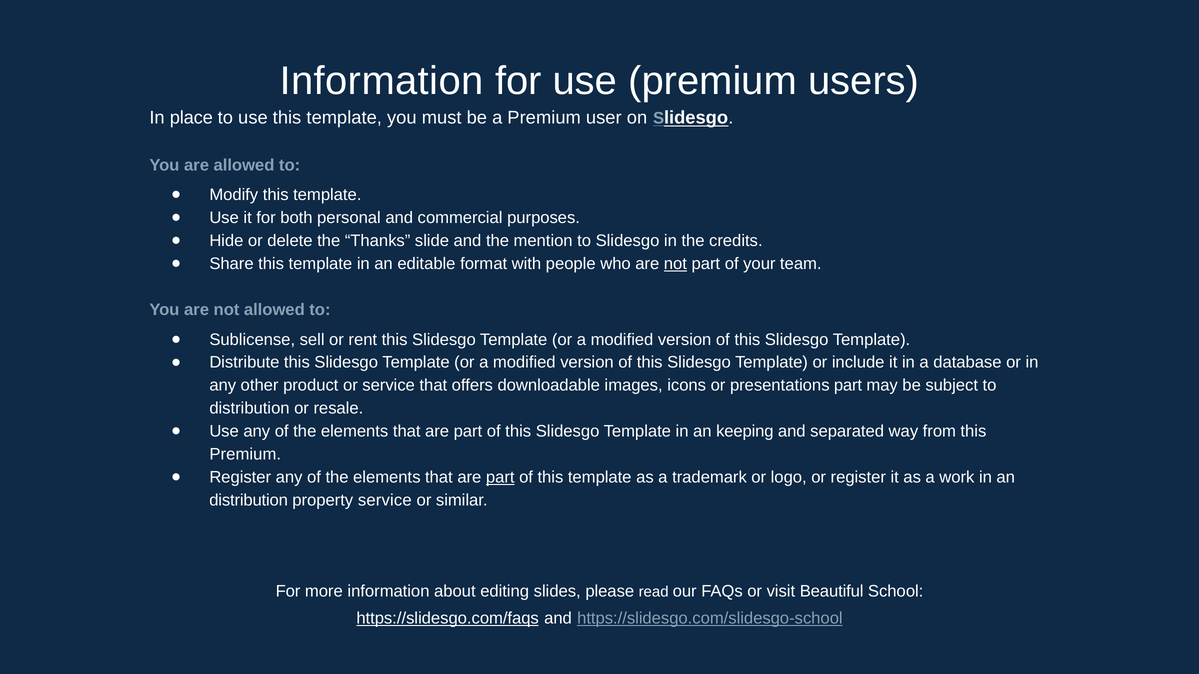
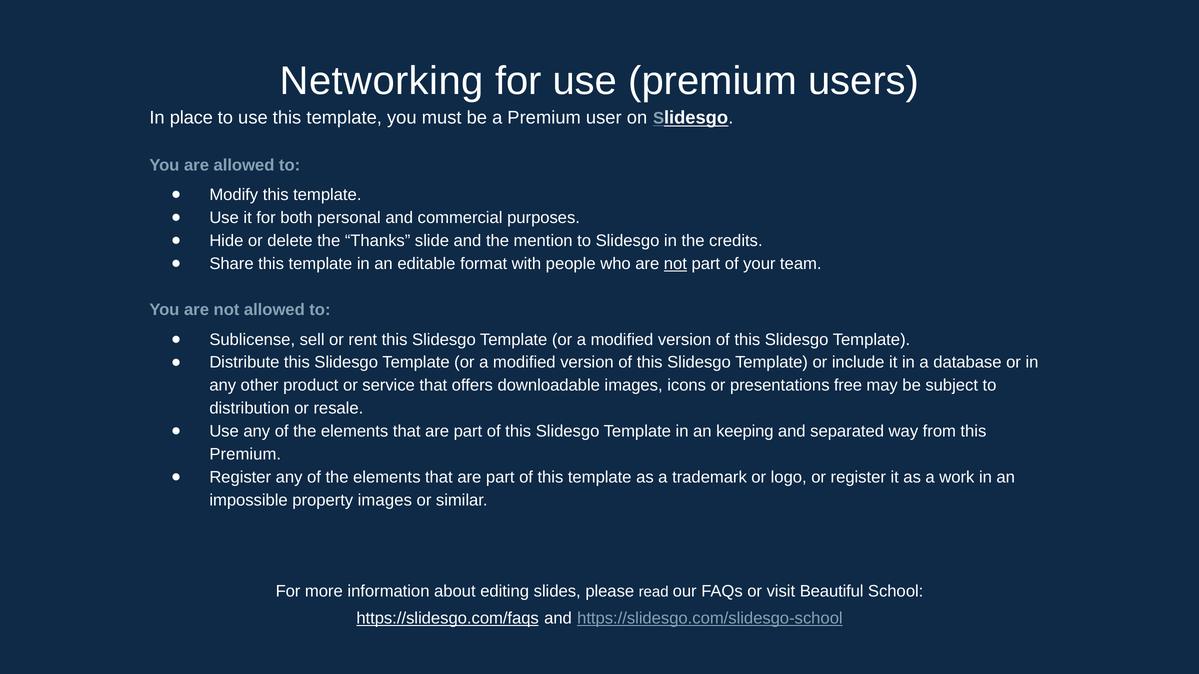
Information at (382, 81): Information -> Networking
presentations part: part -> free
part at (500, 478) underline: present -> none
distribution at (249, 501): distribution -> impossible
property service: service -> images
